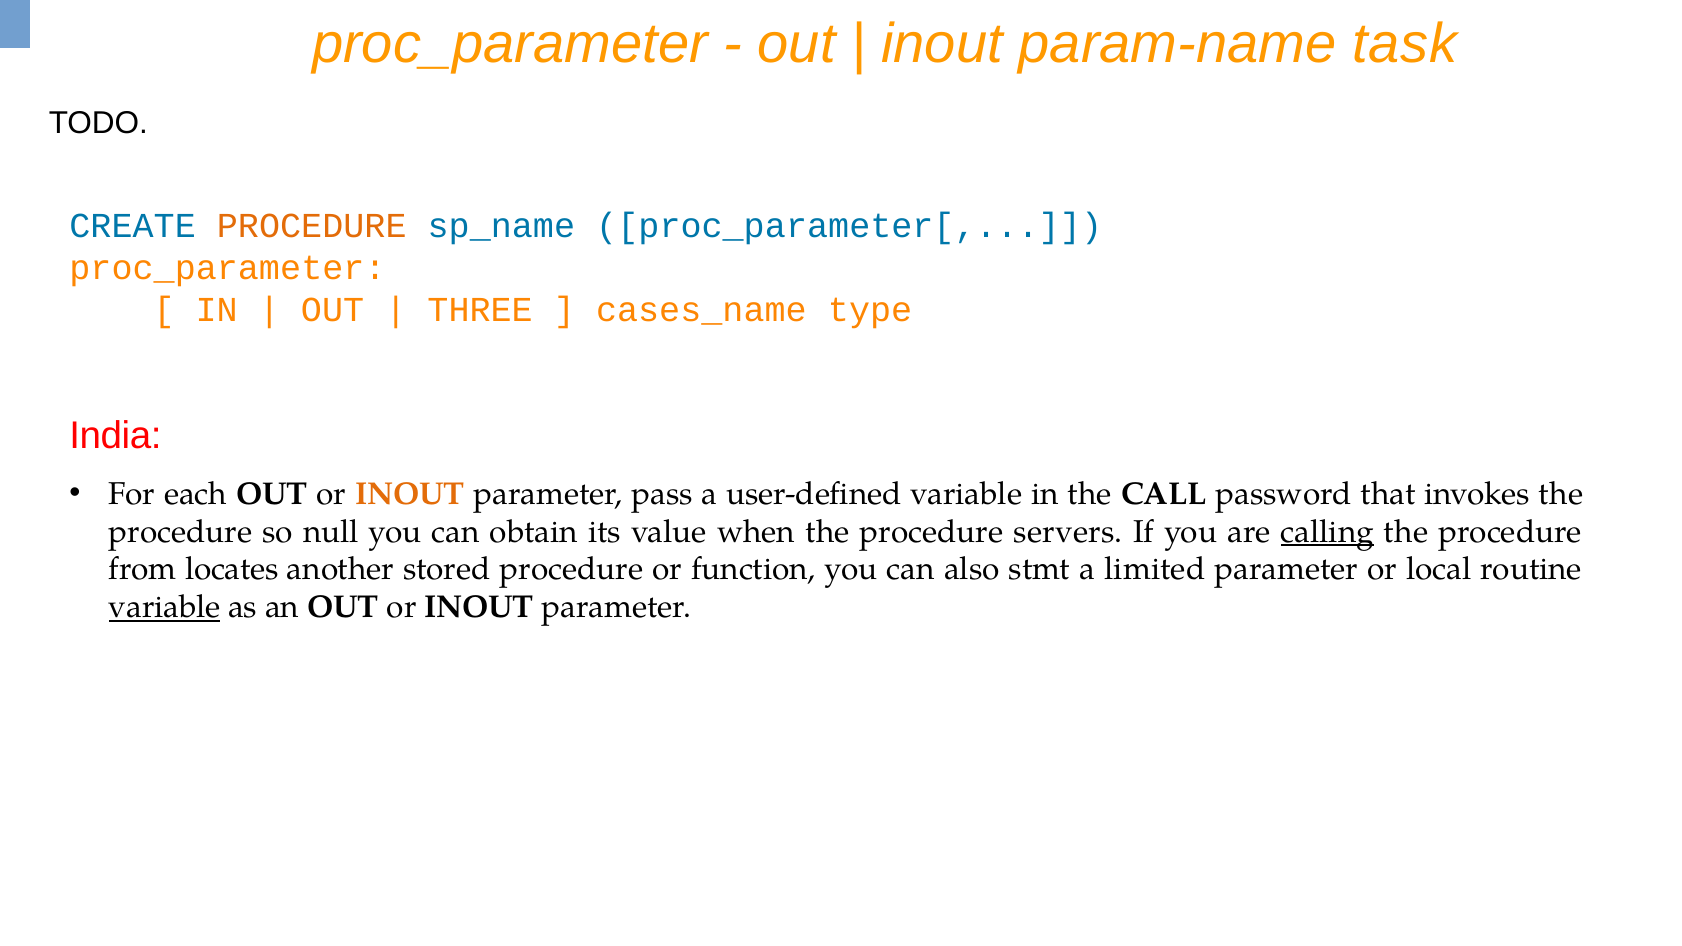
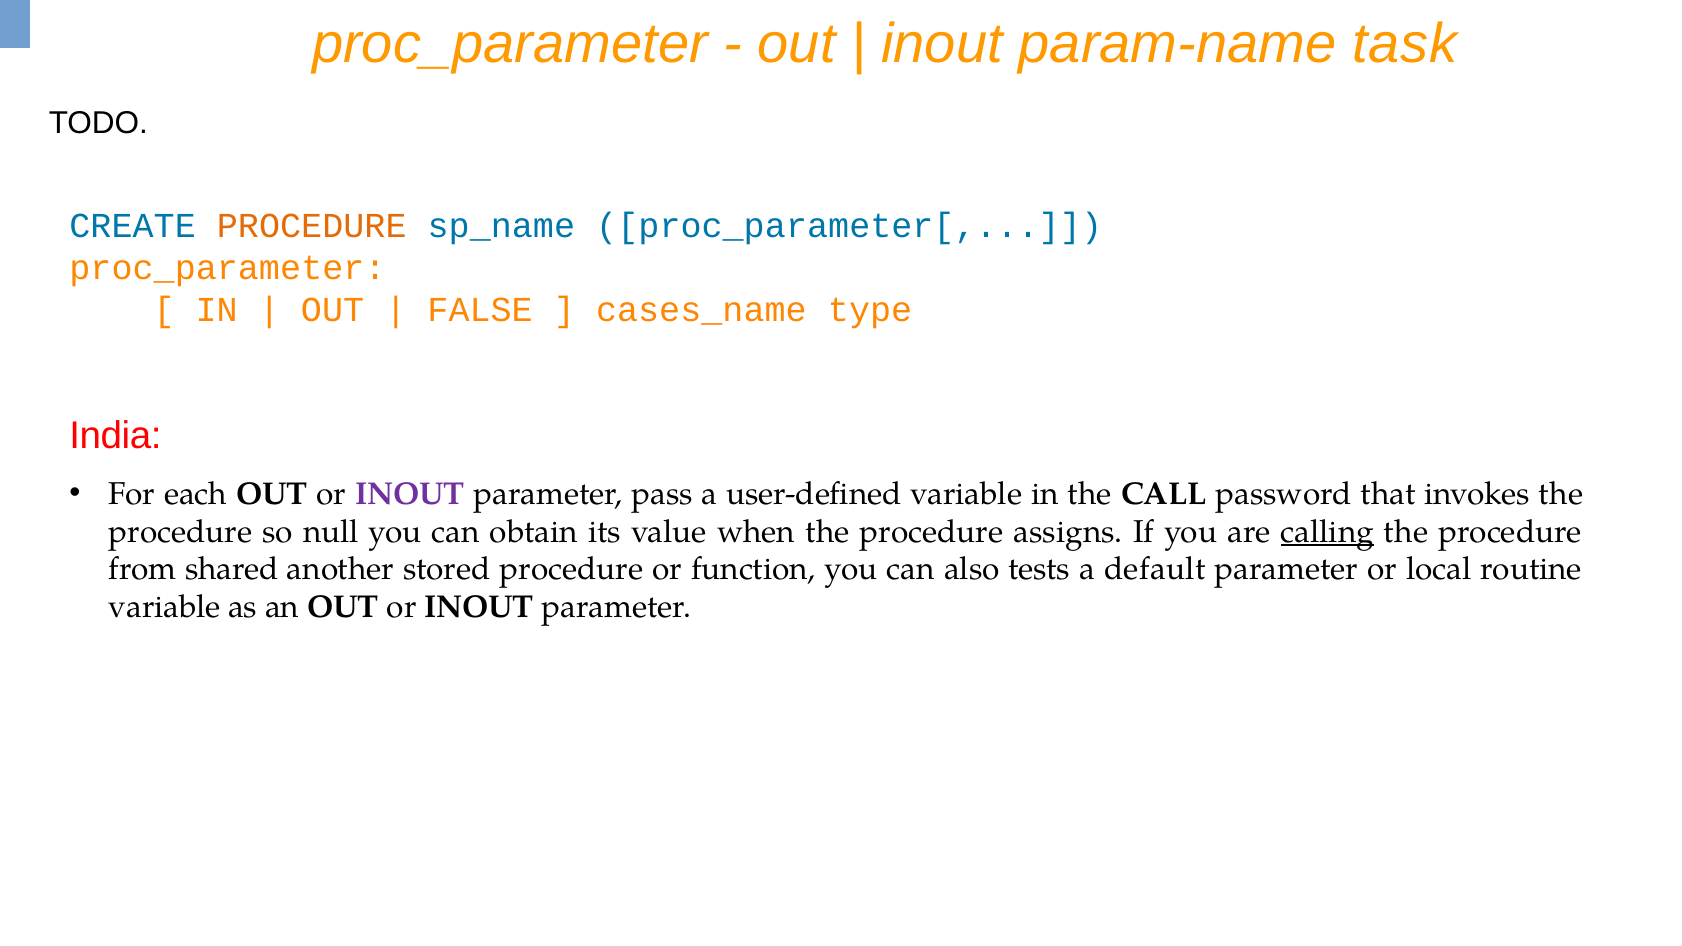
THREE: THREE -> FALSE
INOUT at (410, 494) colour: orange -> purple
servers: servers -> assigns
locates: locates -> shared
stmt: stmt -> tests
limited: limited -> default
variable at (165, 607) underline: present -> none
